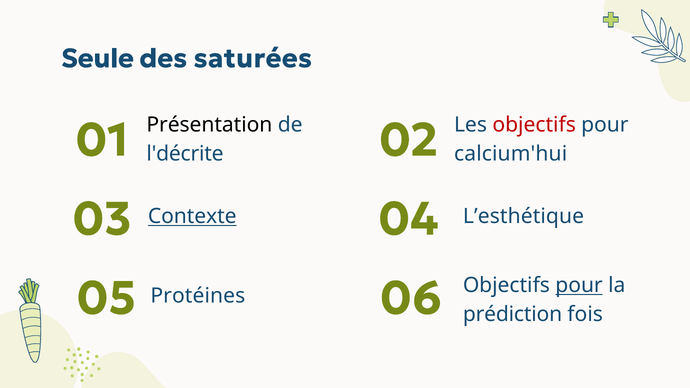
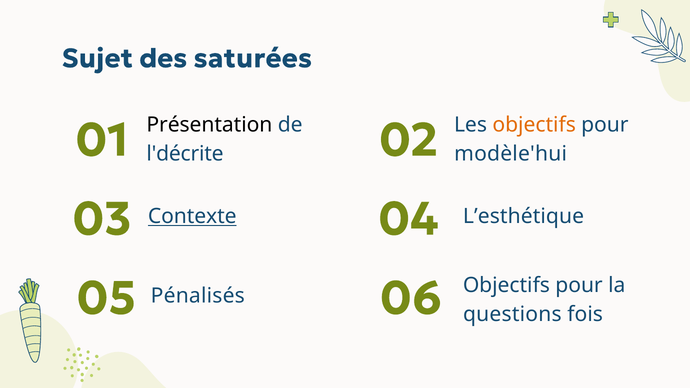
Seule: Seule -> Sujet
calcium'hui: calcium'hui -> modèle'hui
objectifs at (534, 125) colour: red -> orange
Protéines: Protéines -> Pénalisés
pour at (579, 286) underline: present -> none
prédiction: prédiction -> questions
